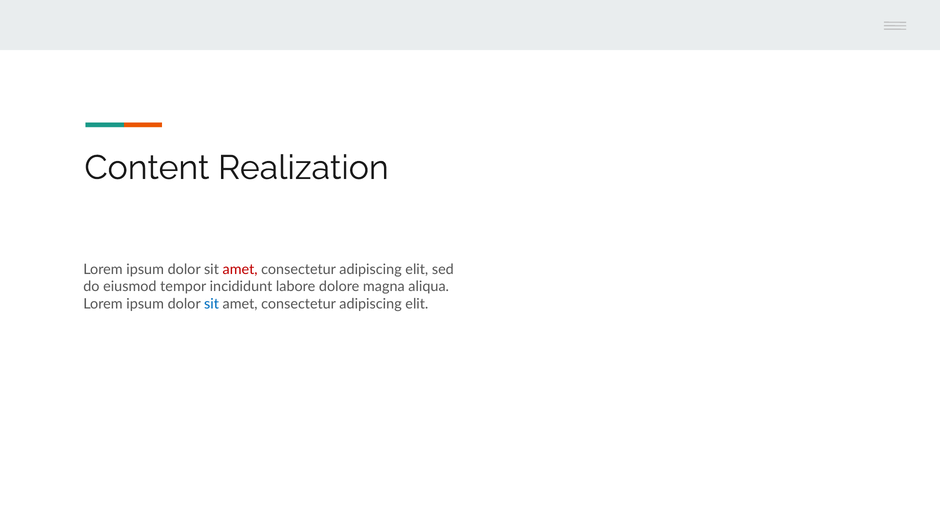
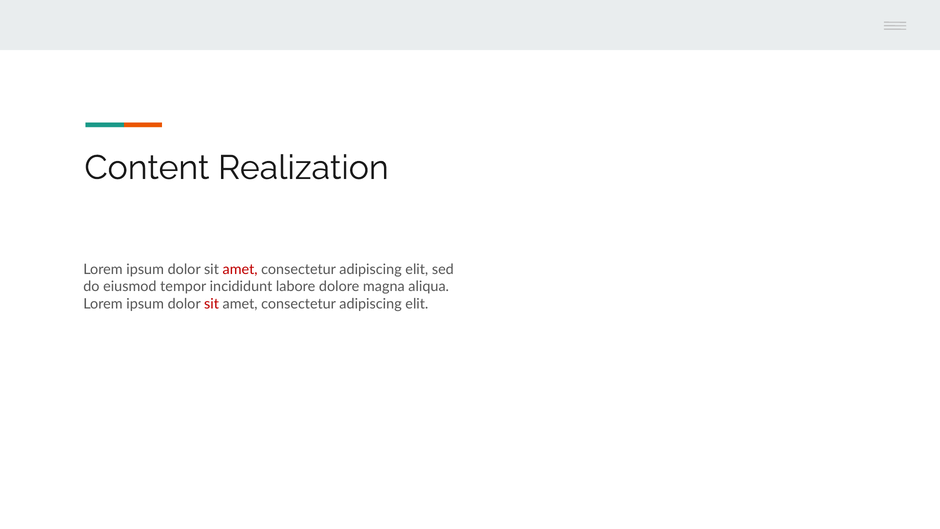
sit at (212, 304) colour: blue -> red
